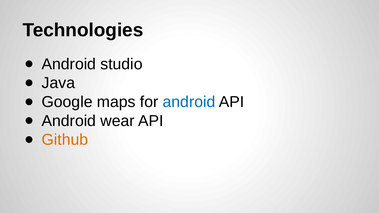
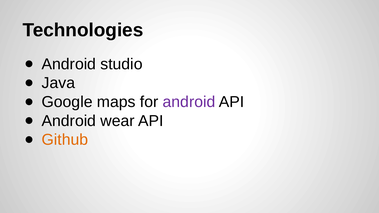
android at (189, 102) colour: blue -> purple
